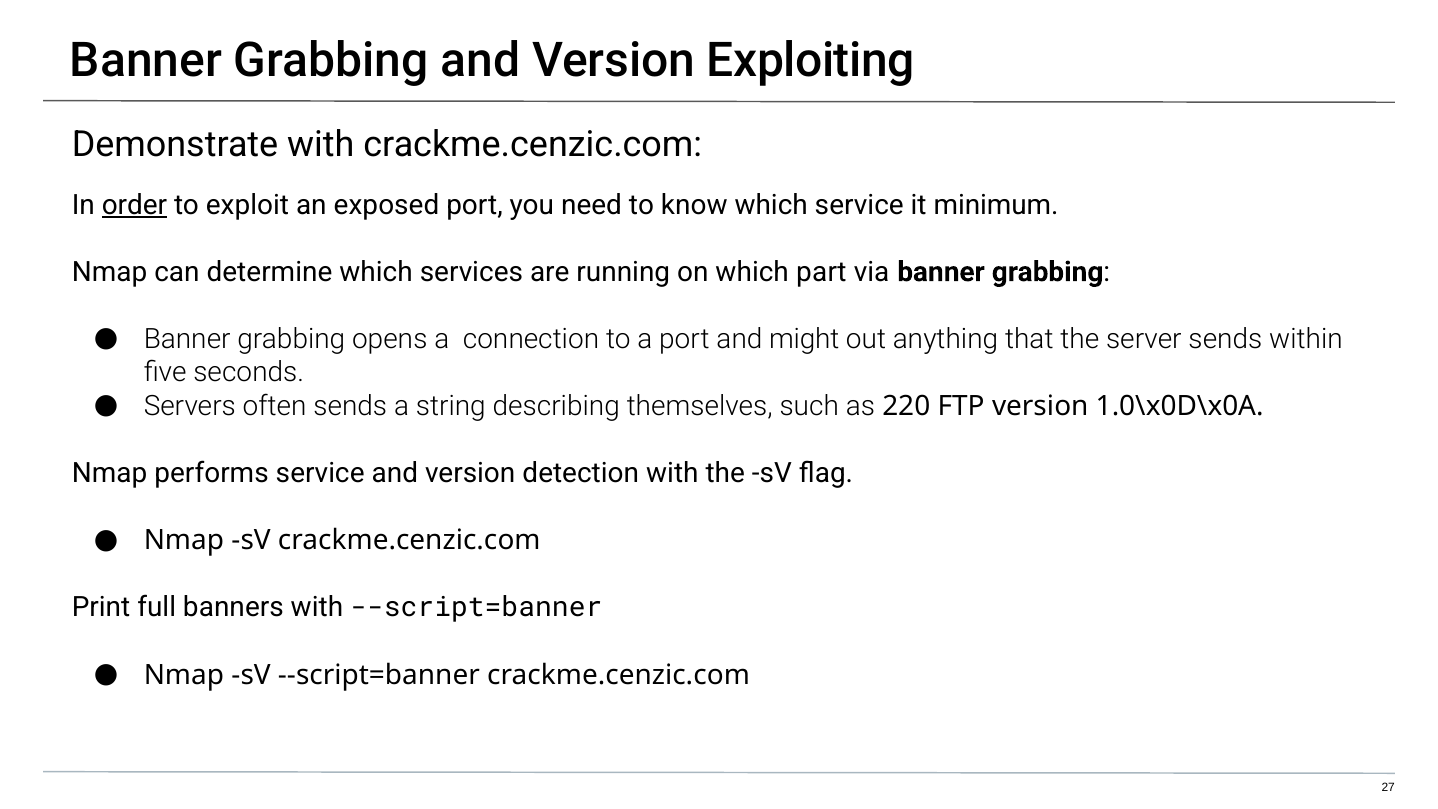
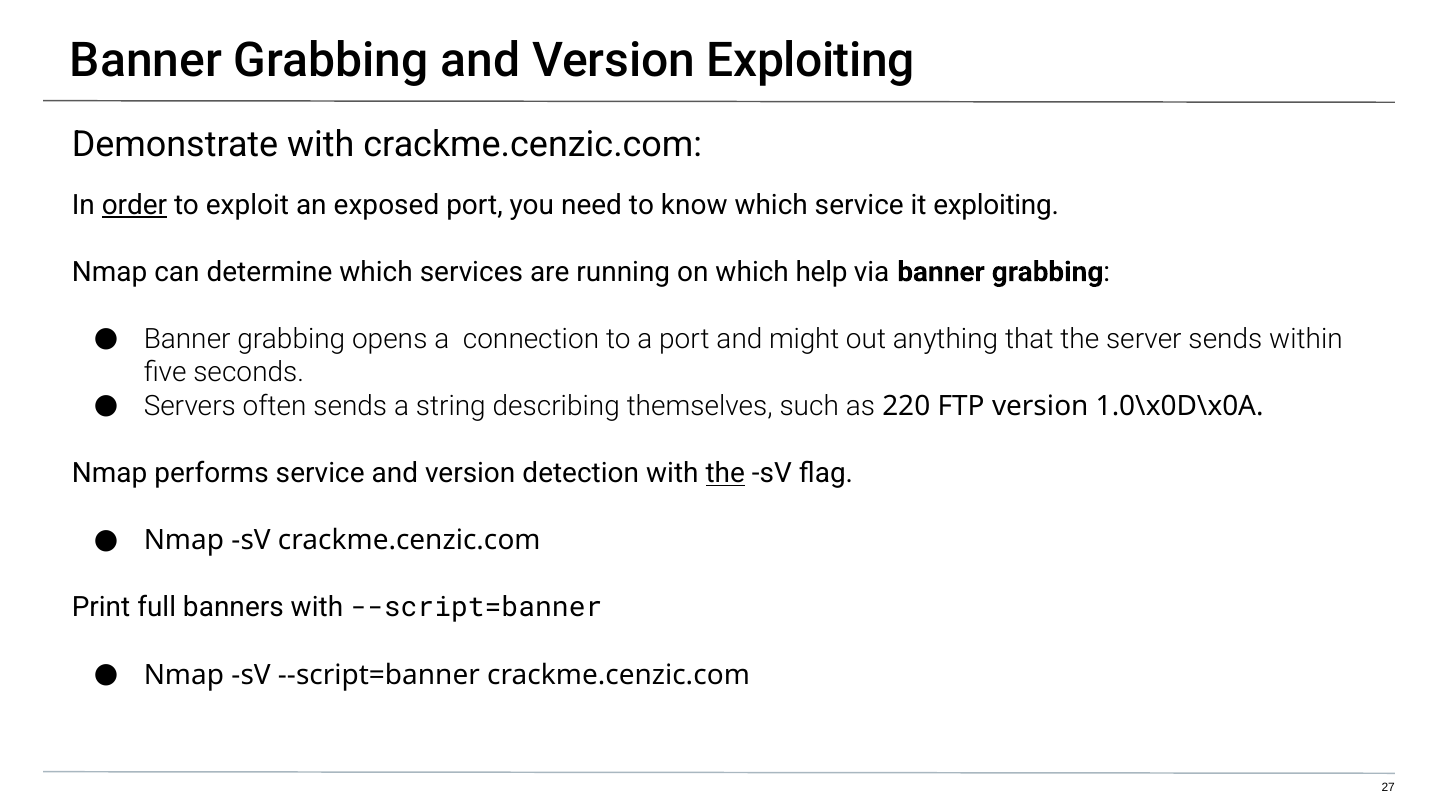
it minimum: minimum -> exploiting
part: part -> help
the at (725, 473) underline: none -> present
